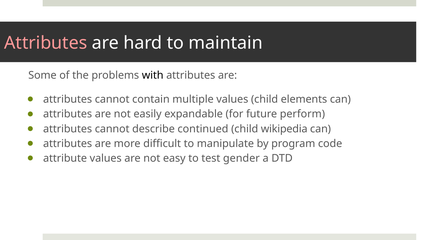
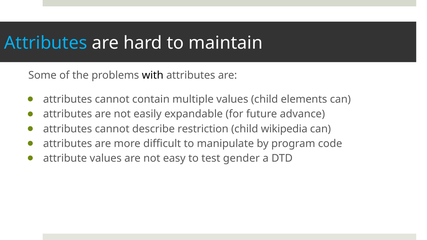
Attributes at (46, 43) colour: pink -> light blue
perform: perform -> advance
continued: continued -> restriction
